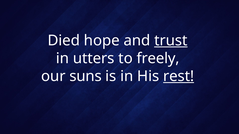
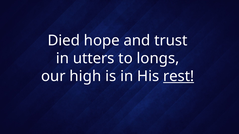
trust underline: present -> none
freely: freely -> longs
suns: suns -> high
